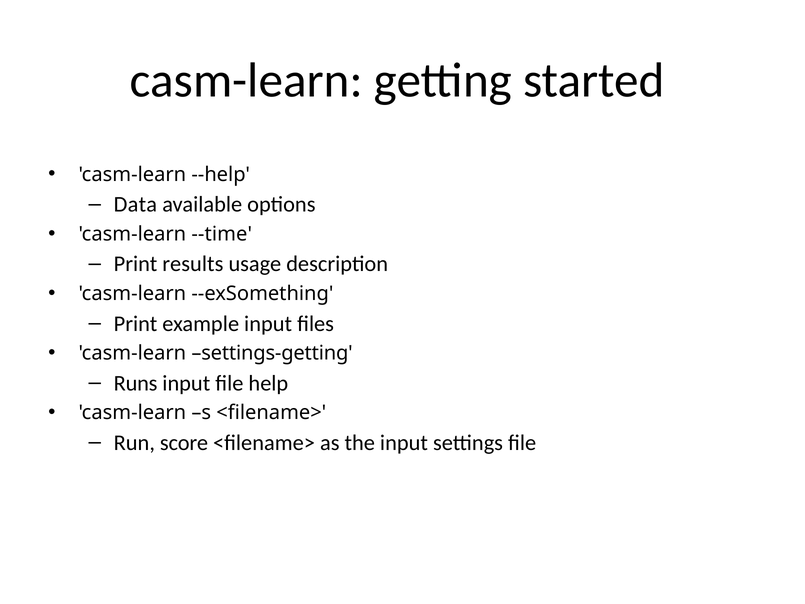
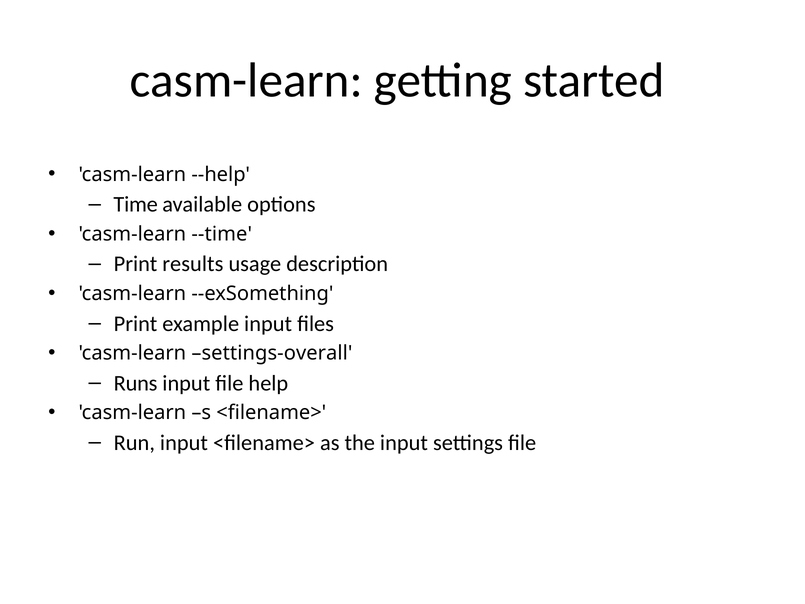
Data: Data -> Time
settings-getting: settings-getting -> settings-overall
Run score: score -> input
